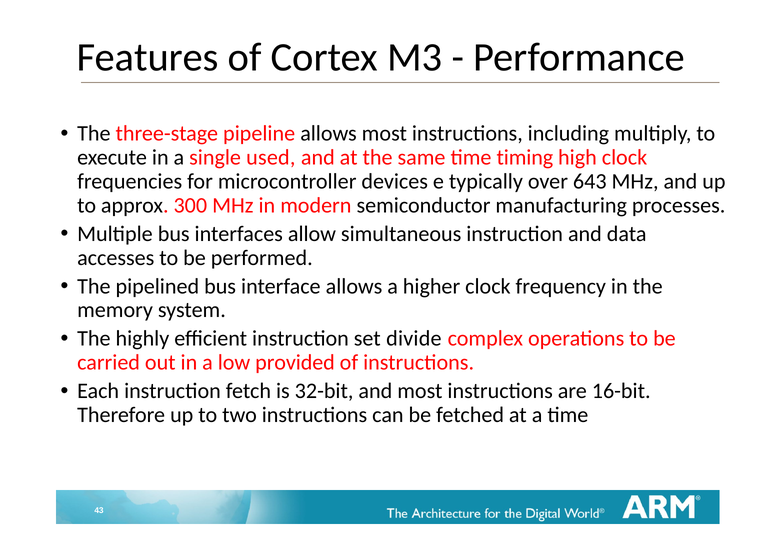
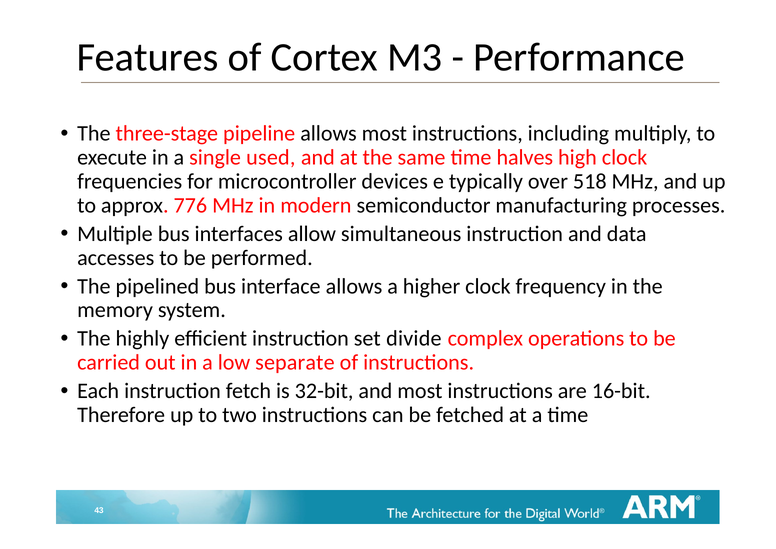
timing: timing -> halves
643: 643 -> 518
300: 300 -> 776
provided: provided -> separate
